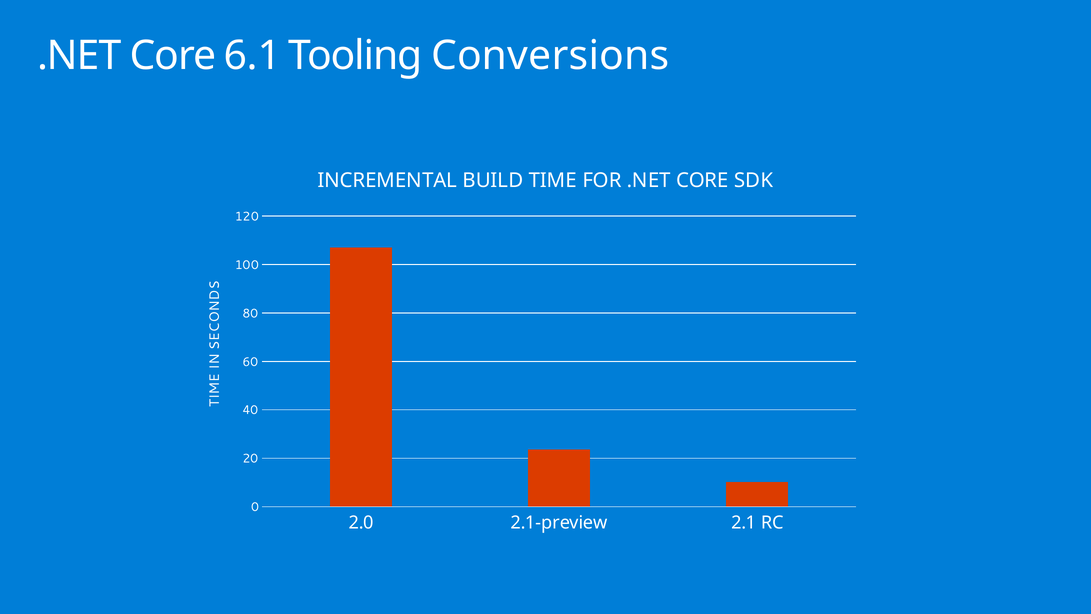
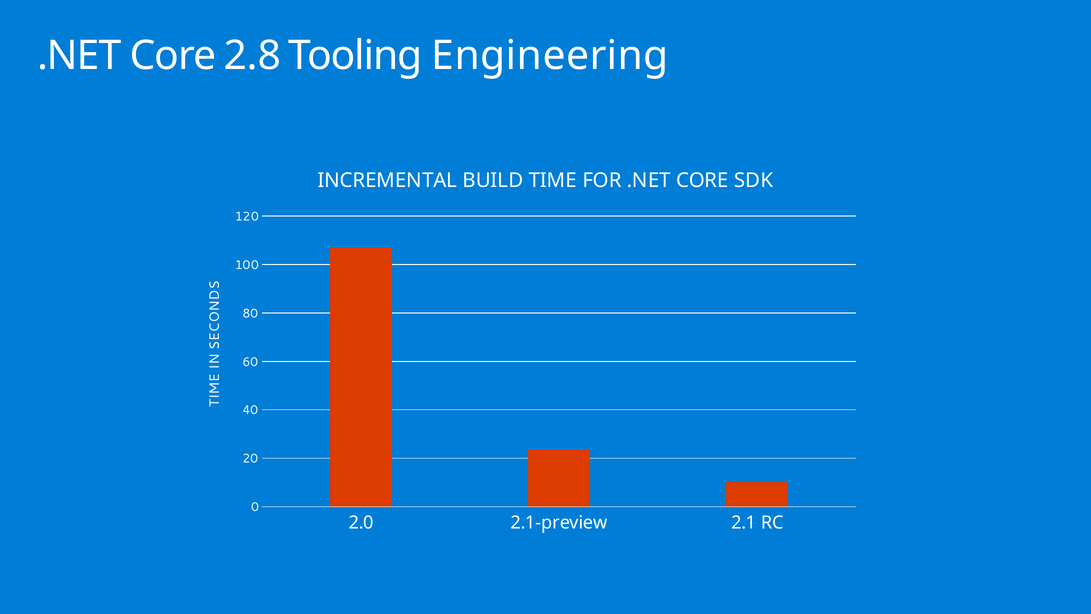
6.1: 6.1 -> 2.8
Conversions: Conversions -> Engineering
